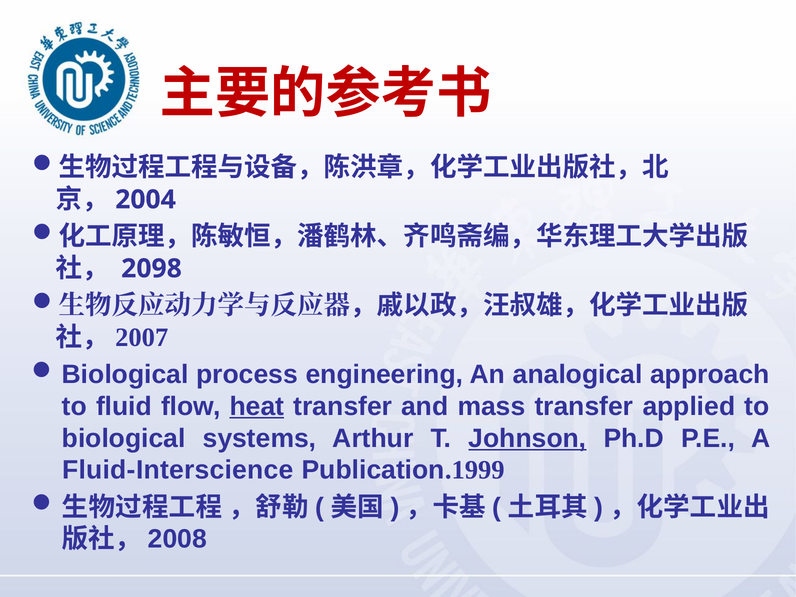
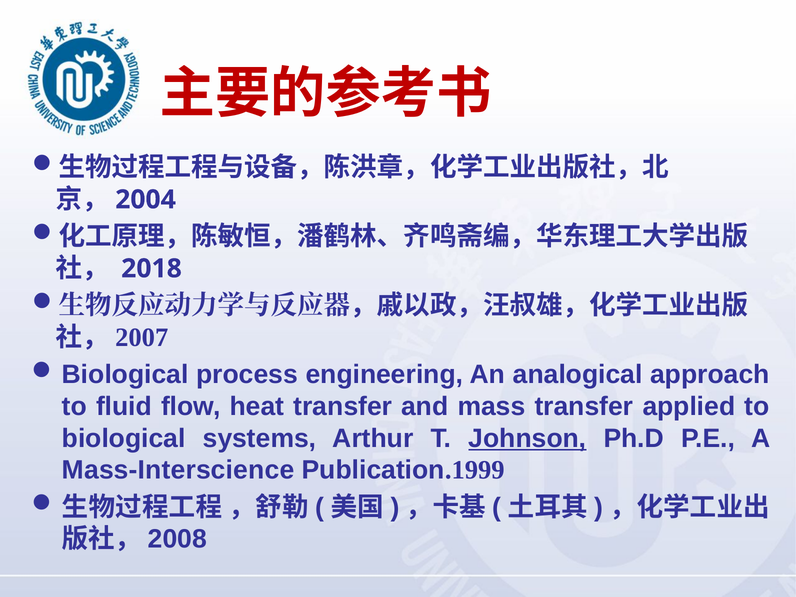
2098: 2098 -> 2018
heat underline: present -> none
Fluid-Interscience: Fluid-Interscience -> Mass-Interscience
